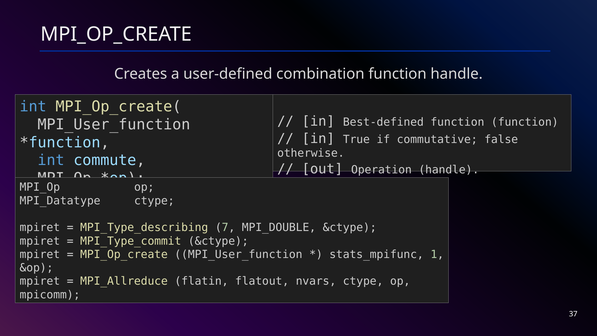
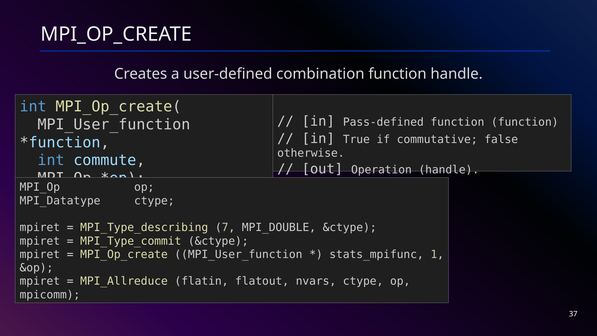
Best-defined: Best-defined -> Pass-defined
